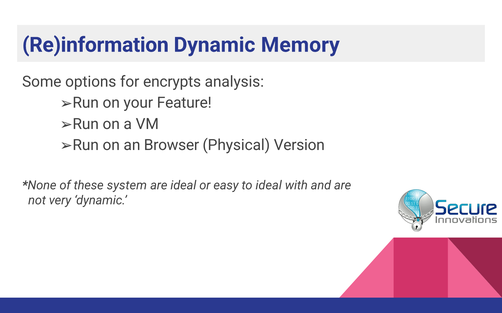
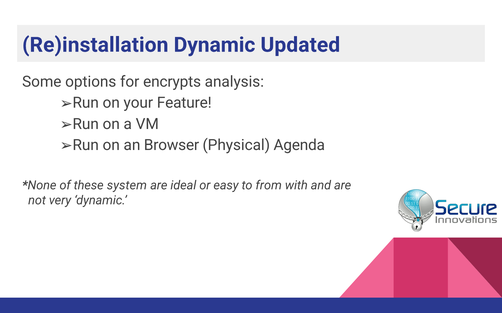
Re)information: Re)information -> Re)installation
Memory: Memory -> Updated
Version: Version -> Agenda
to ideal: ideal -> from
